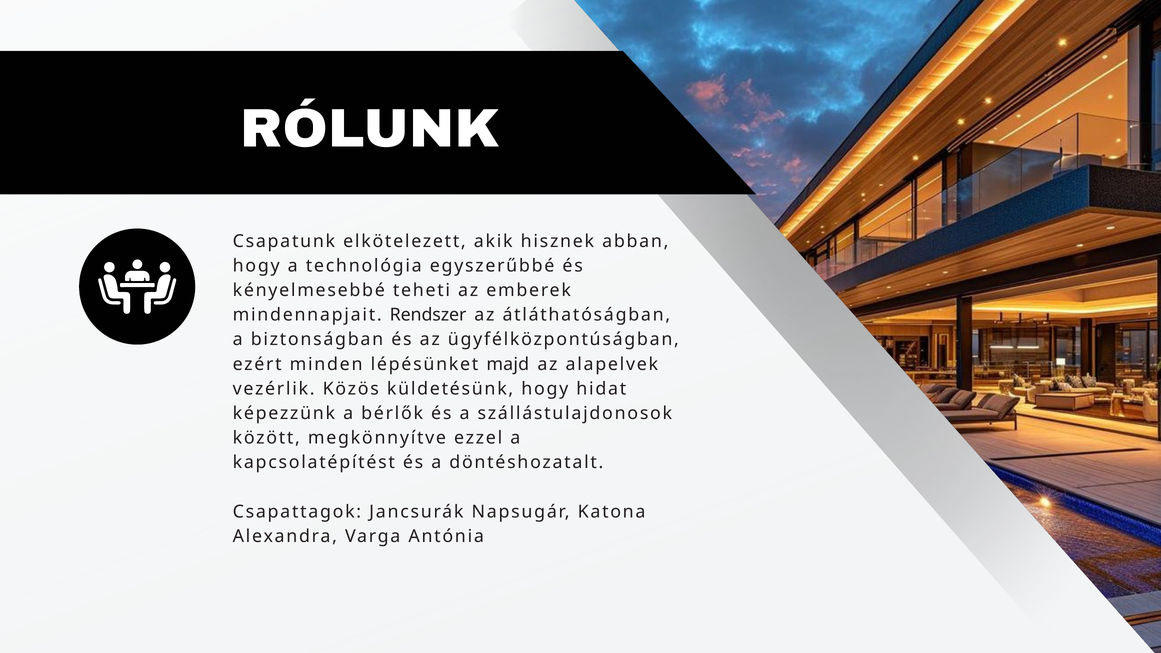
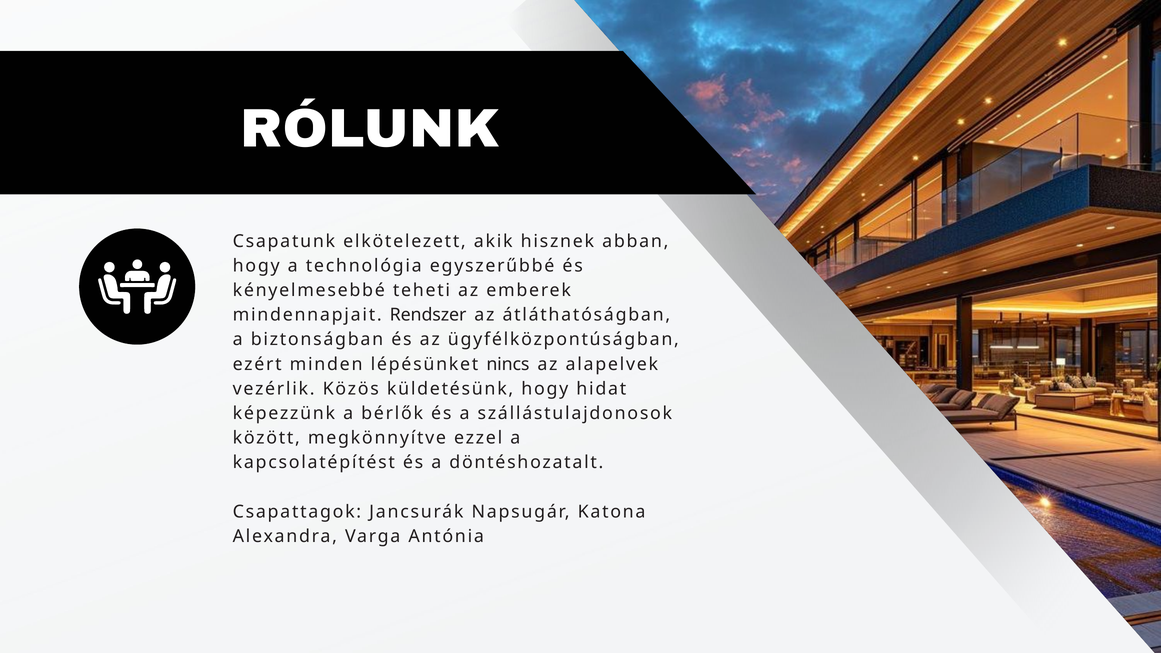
majd: majd -> nincs
